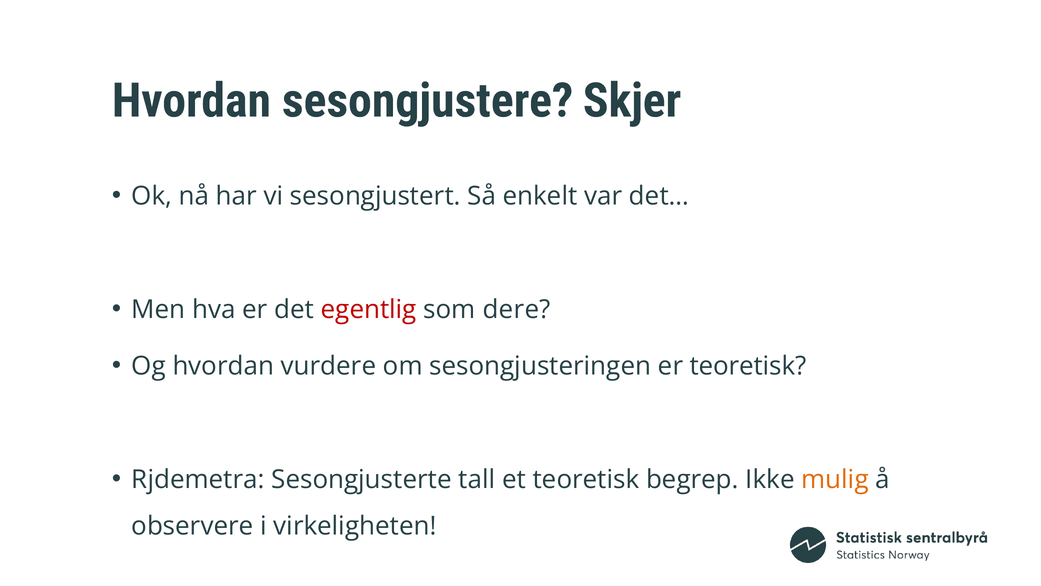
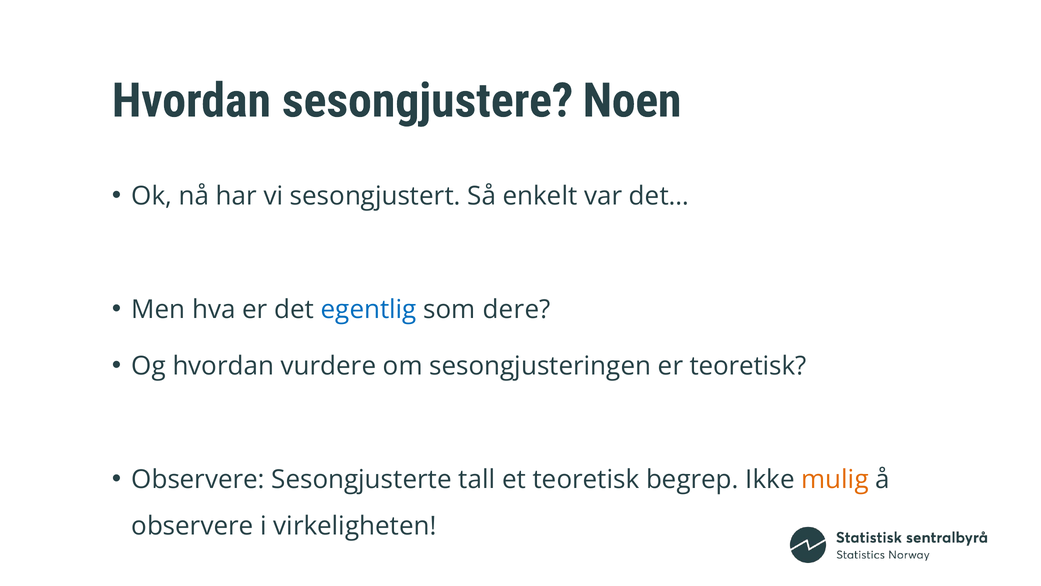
Skjer: Skjer -> Noen
egentlig colour: red -> blue
Rjdemetra at (198, 479): Rjdemetra -> Observere
